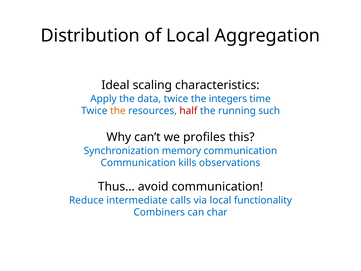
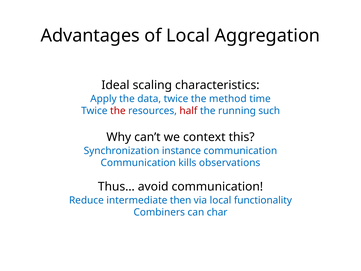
Distribution: Distribution -> Advantages
integers: integers -> method
the at (118, 111) colour: orange -> red
profiles: profiles -> context
memory: memory -> instance
calls: calls -> then
